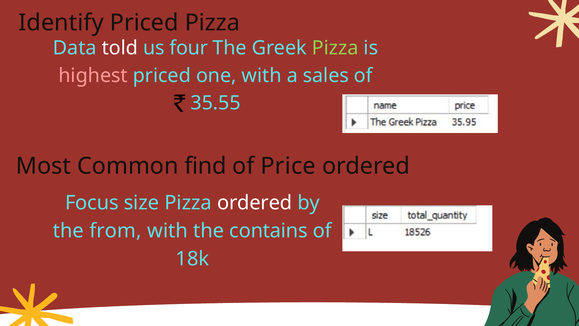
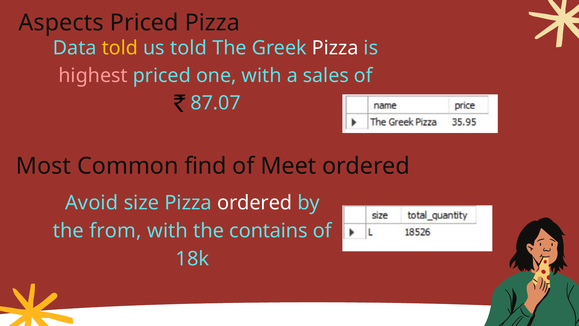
Identify: Identify -> Aspects
told at (120, 48) colour: white -> yellow
us four: four -> told
Pizza at (335, 48) colour: light green -> white
35.55: 35.55 -> 87.07
Price: Price -> Meet
Focus: Focus -> Avoid
